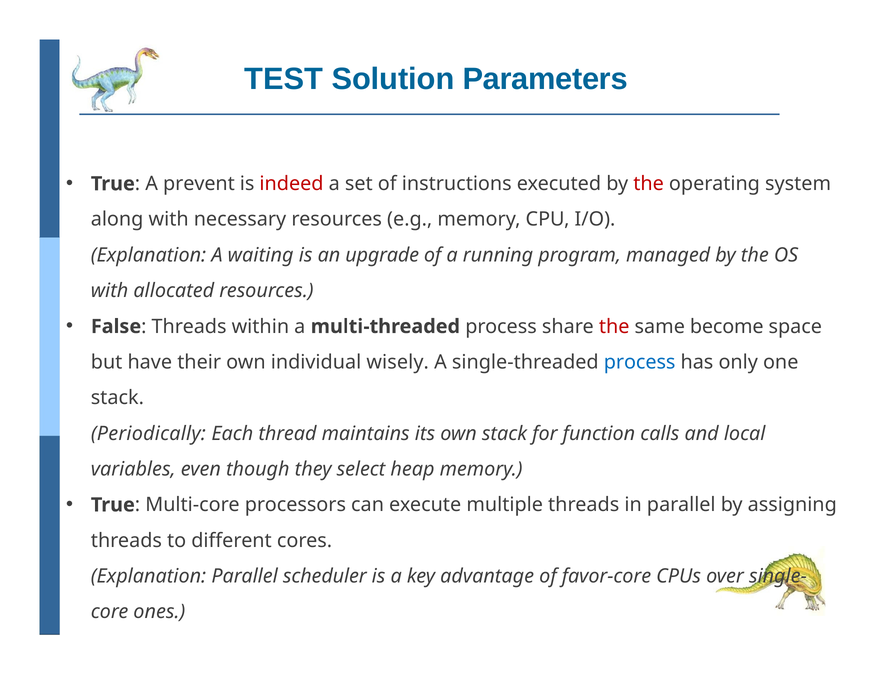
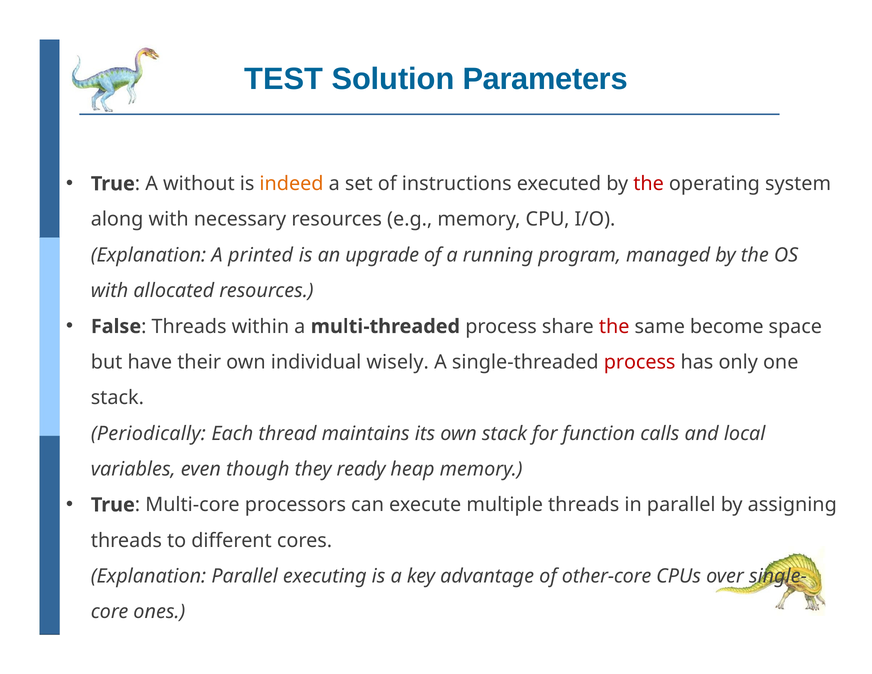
prevent: prevent -> without
indeed colour: red -> orange
waiting: waiting -> printed
process at (640, 362) colour: blue -> red
select: select -> ready
scheduler: scheduler -> executing
favor-core: favor-core -> other-core
